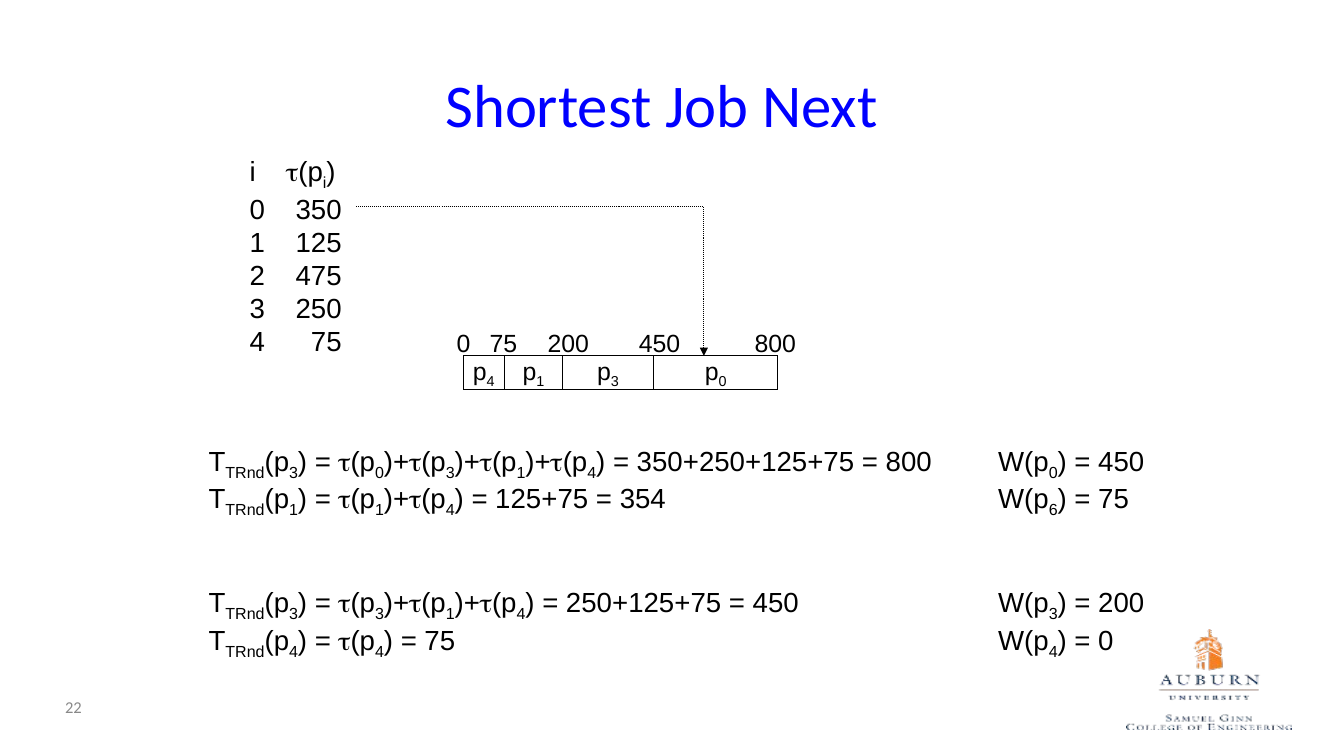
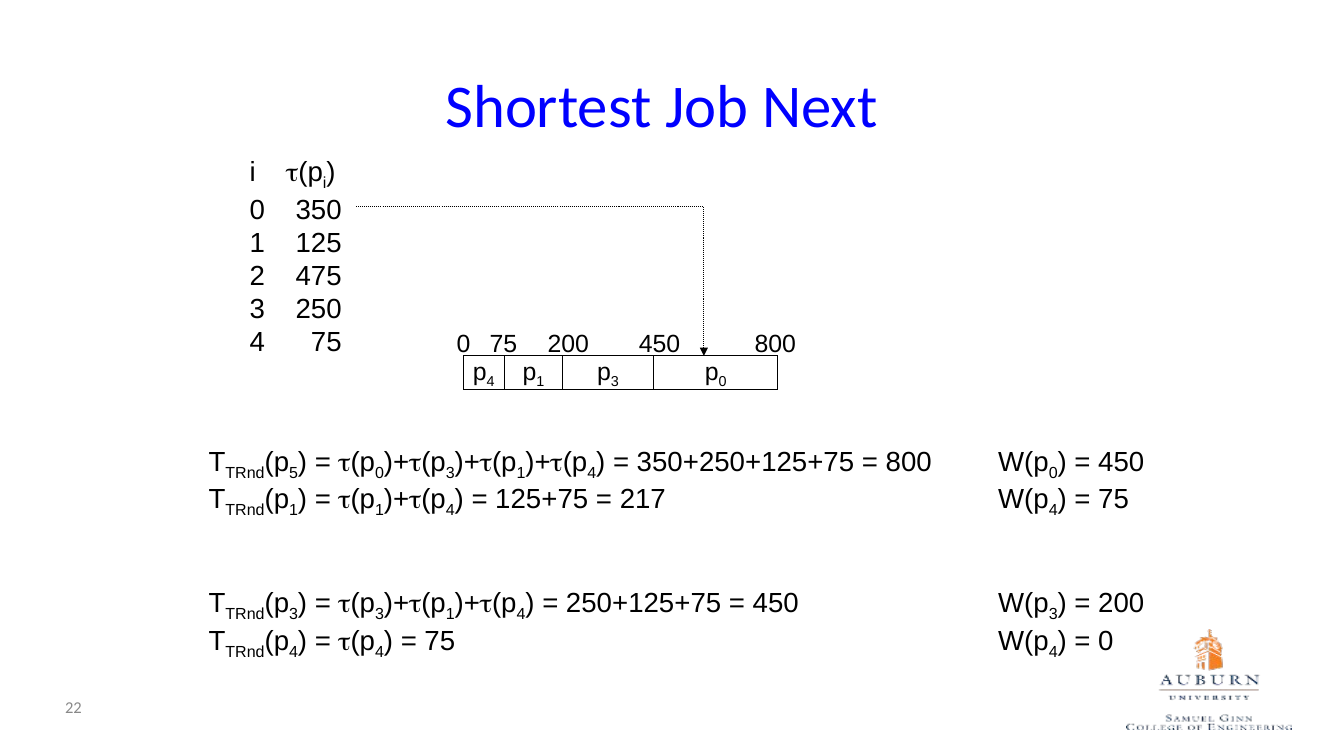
3 at (294, 473): 3 -> 5
354: 354 -> 217
6 at (1053, 511): 6 -> 4
